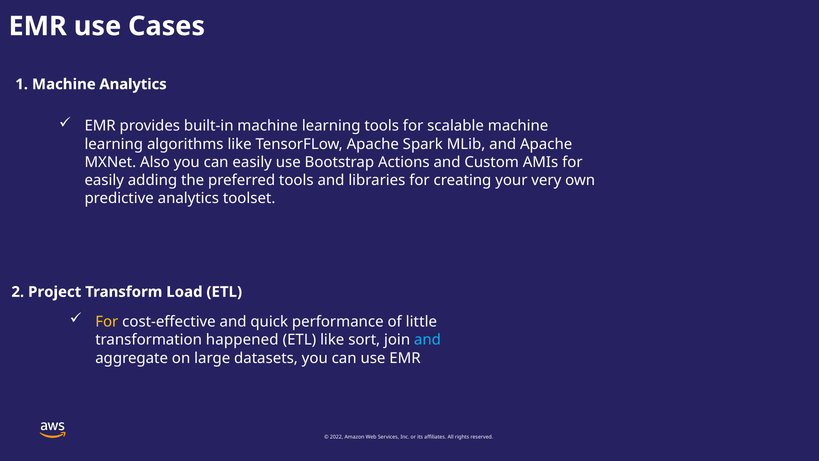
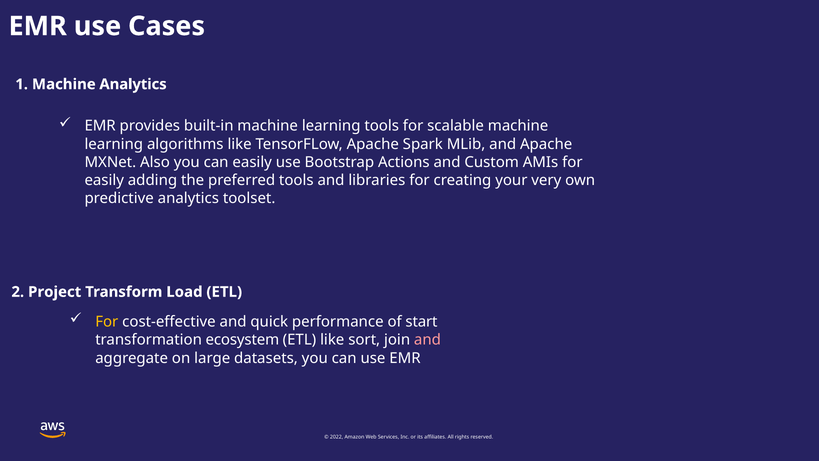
little: little -> start
happened: happened -> ecosystem
and at (427, 340) colour: light blue -> pink
